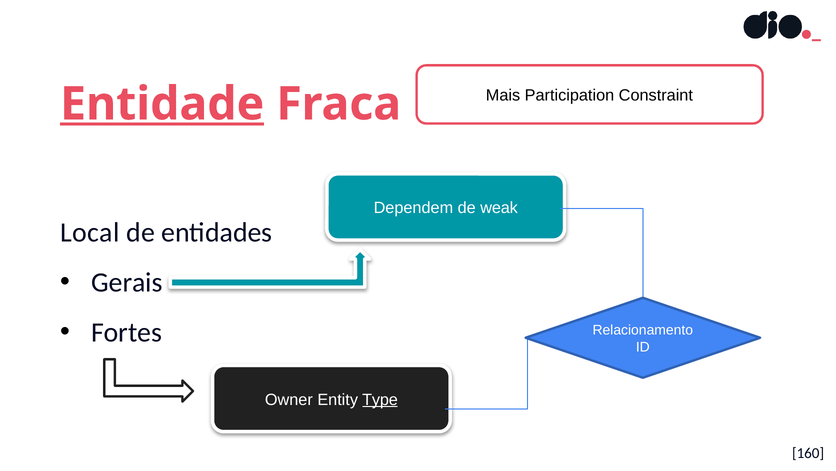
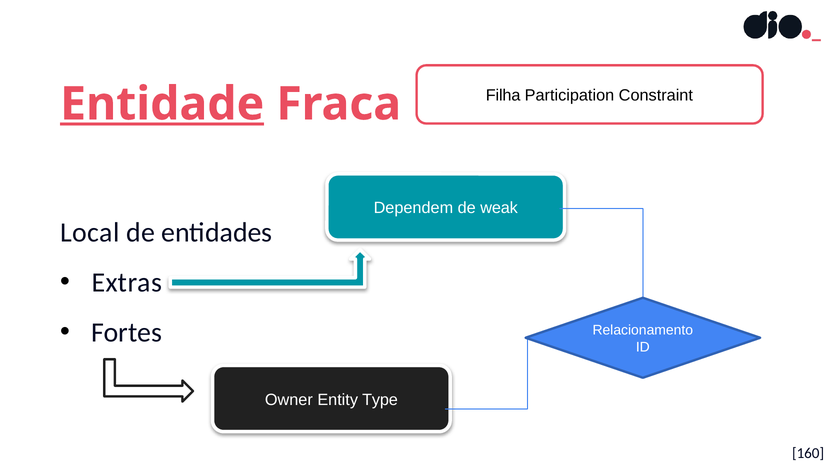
Mais: Mais -> Filha
Gerais: Gerais -> Extras
Type underline: present -> none
